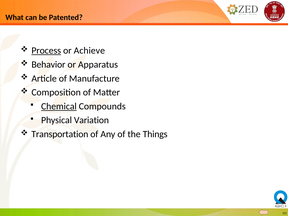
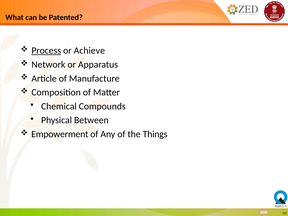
Behavior: Behavior -> Network
Chemical underline: present -> none
Variation: Variation -> Between
Transportation: Transportation -> Empowerment
